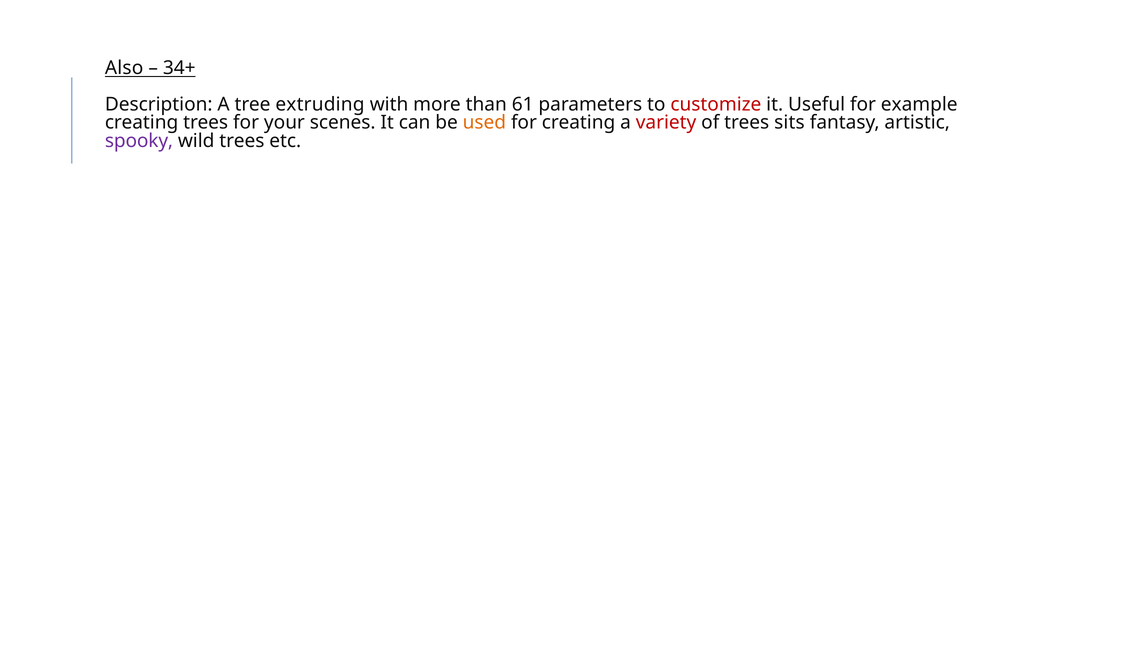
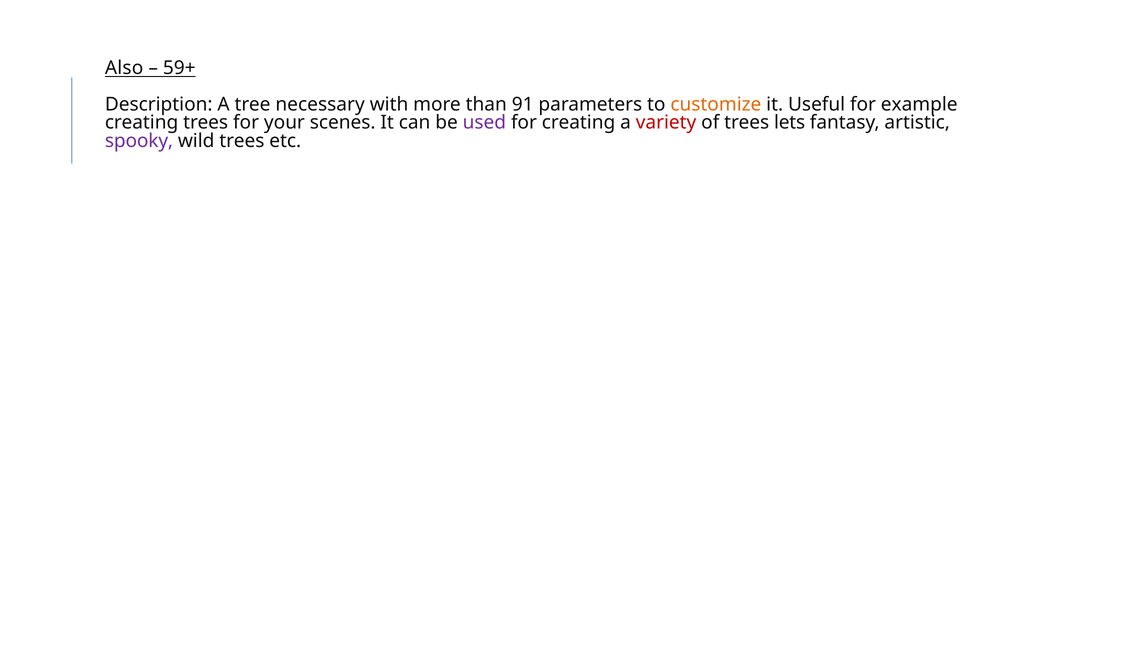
34+: 34+ -> 59+
extruding: extruding -> necessary
61: 61 -> 91
customize colour: red -> orange
used colour: orange -> purple
sits: sits -> lets
